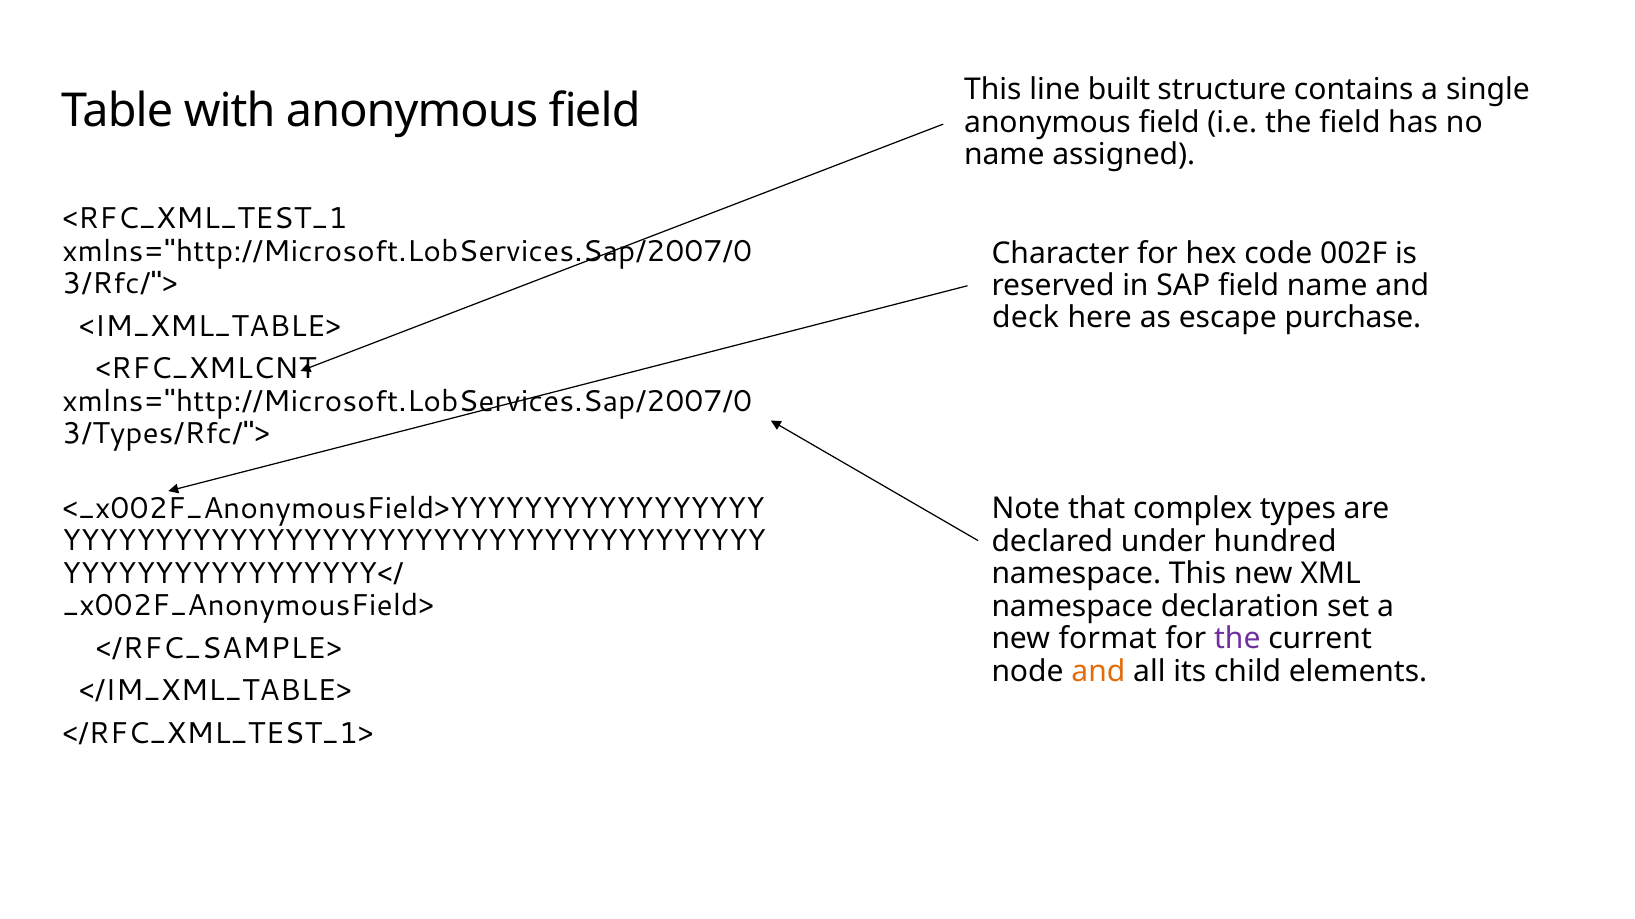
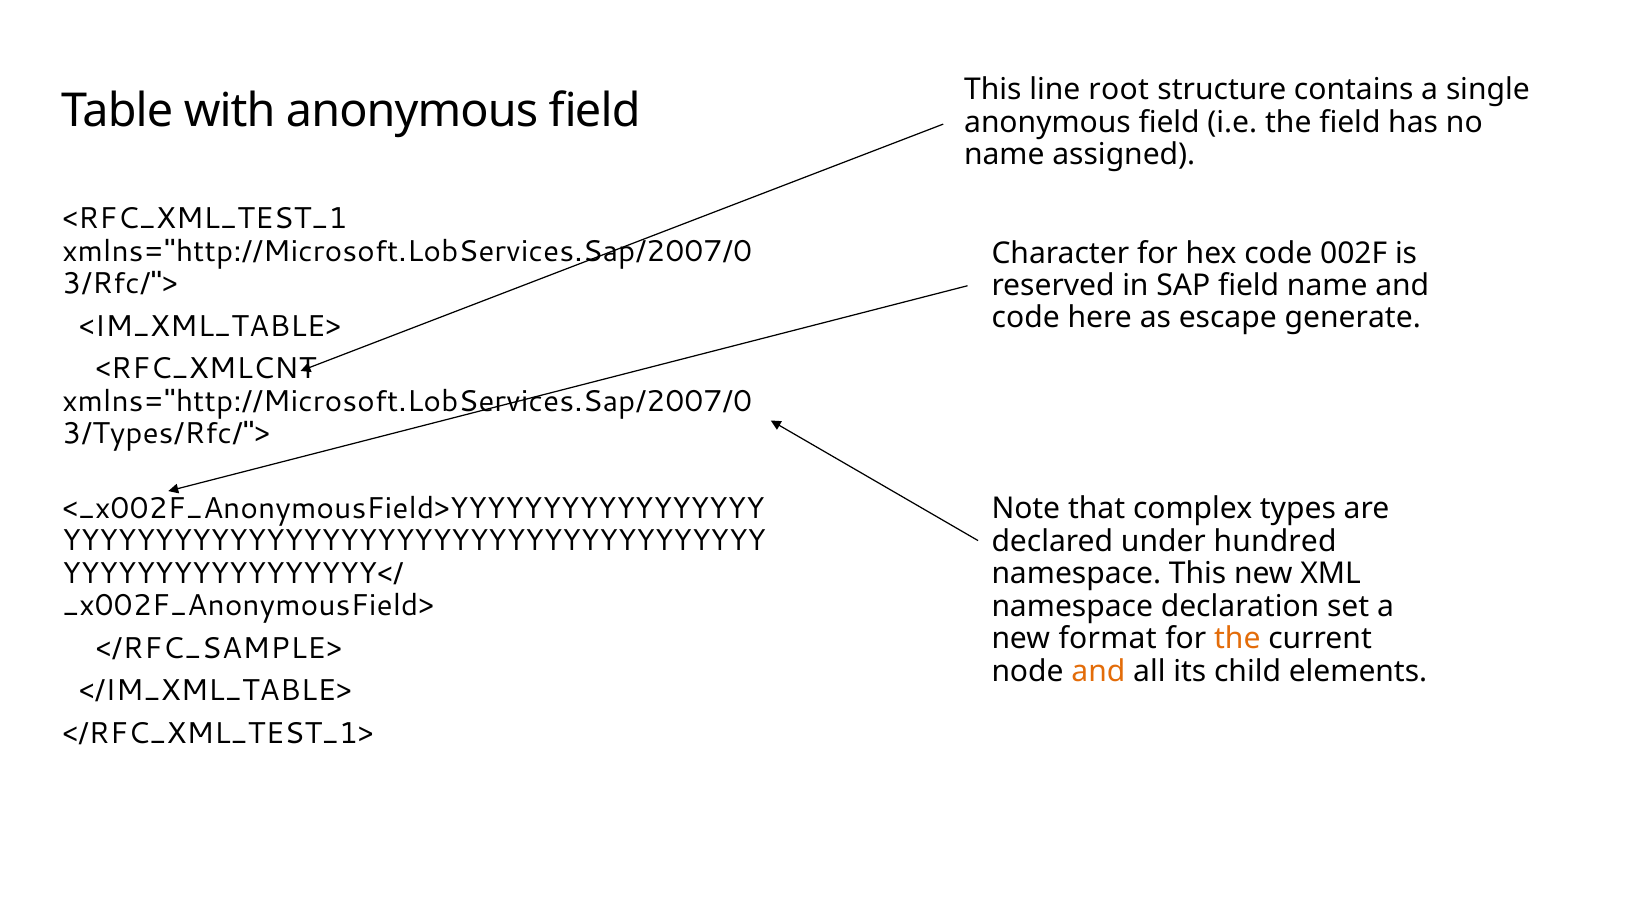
built: built -> root
deck at (1026, 318): deck -> code
purchase: purchase -> generate
the at (1237, 639) colour: purple -> orange
